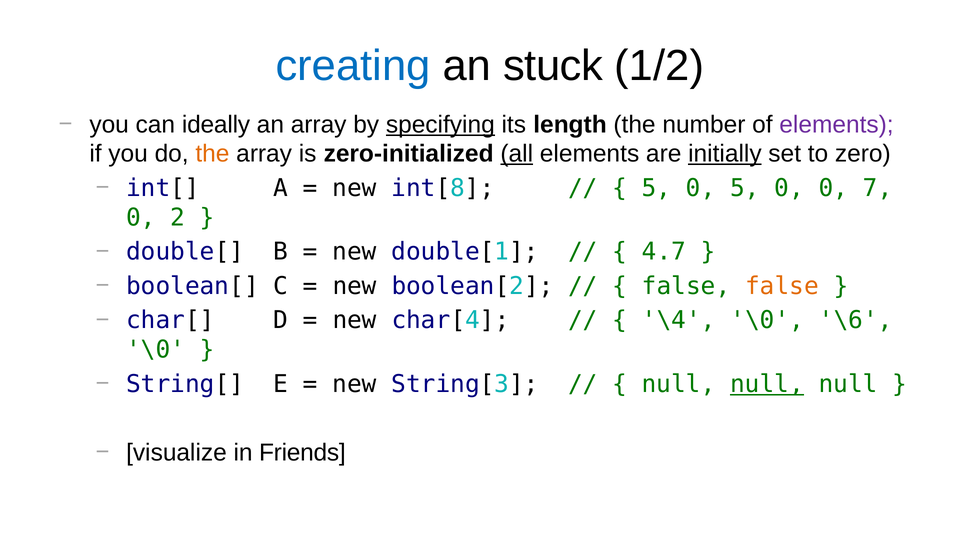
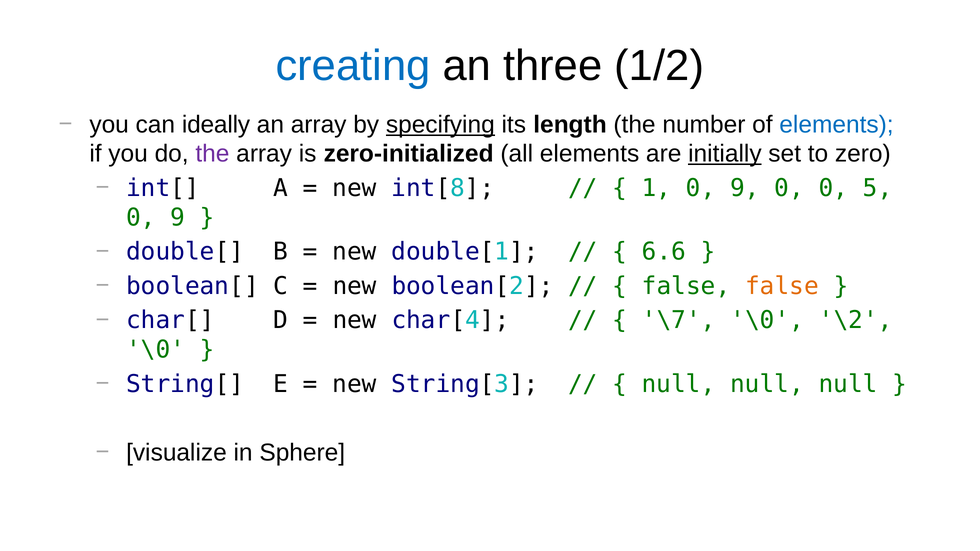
stuck: stuck -> three
elements at (836, 125) colour: purple -> blue
the at (212, 154) colour: orange -> purple
all underline: present -> none
5 at (656, 188): 5 -> 1
5 at (745, 188): 5 -> 9
7: 7 -> 5
2 at (178, 218): 2 -> 9
4.7: 4.7 -> 6.6
\4: \4 -> \7
\6: \6 -> \2
null at (767, 384) underline: present -> none
Friends: Friends -> Sphere
